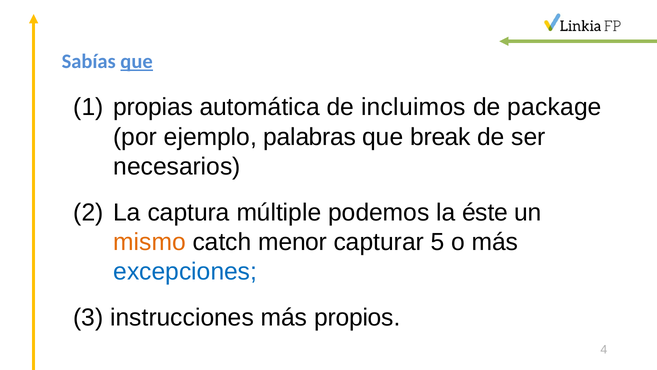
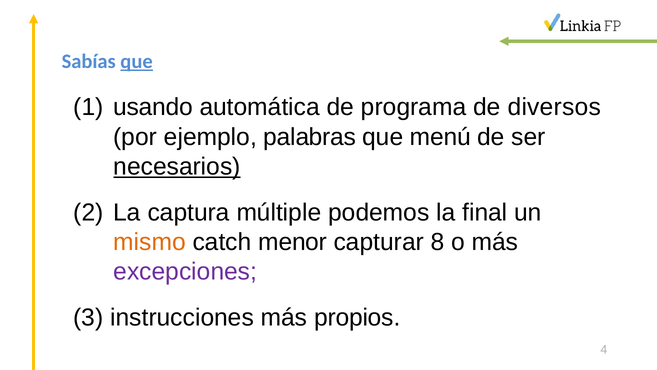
propias: propias -> usando
incluimos: incluimos -> programa
package: package -> diversos
break: break -> menú
necesarios underline: none -> present
éste: éste -> final
5: 5 -> 8
excepciones colour: blue -> purple
